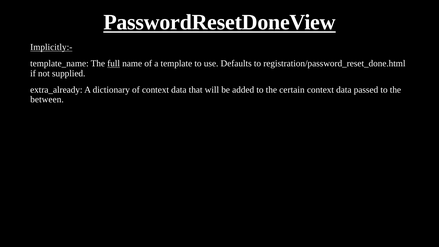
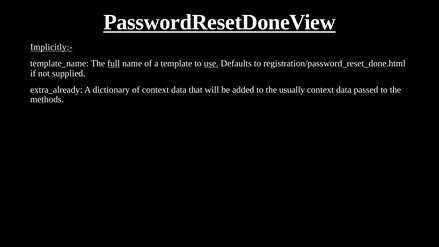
use underline: none -> present
certain: certain -> usually
between: between -> methods
